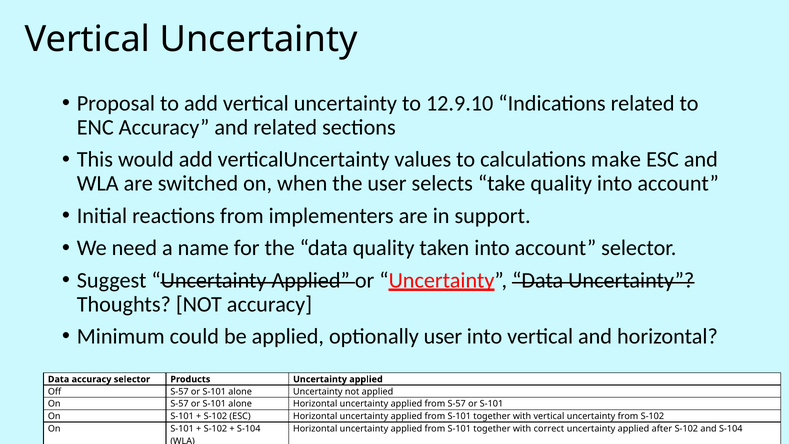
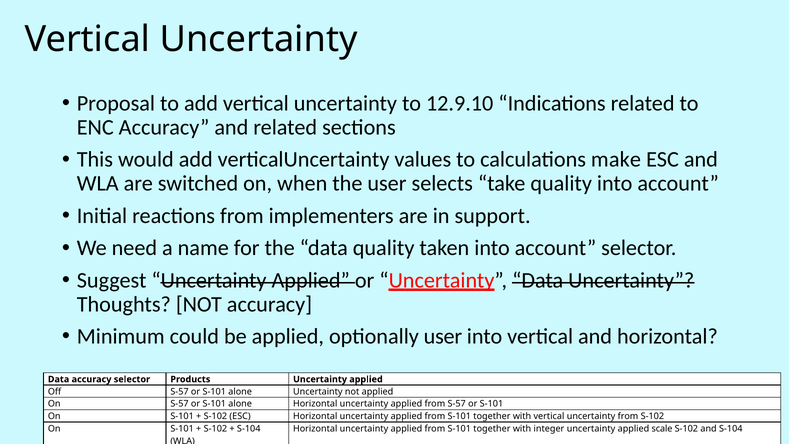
correct: correct -> integer
after: after -> scale
